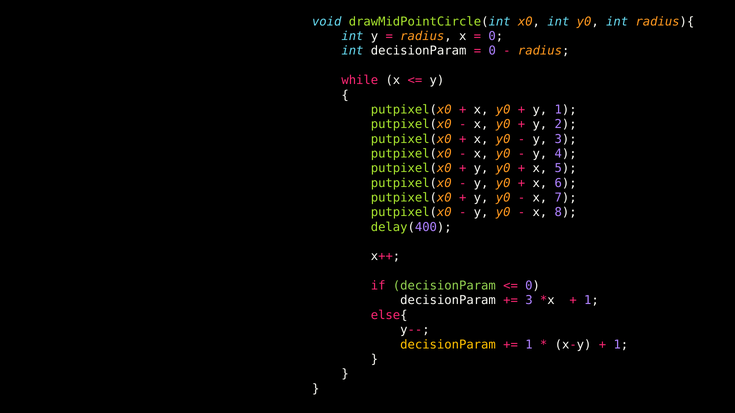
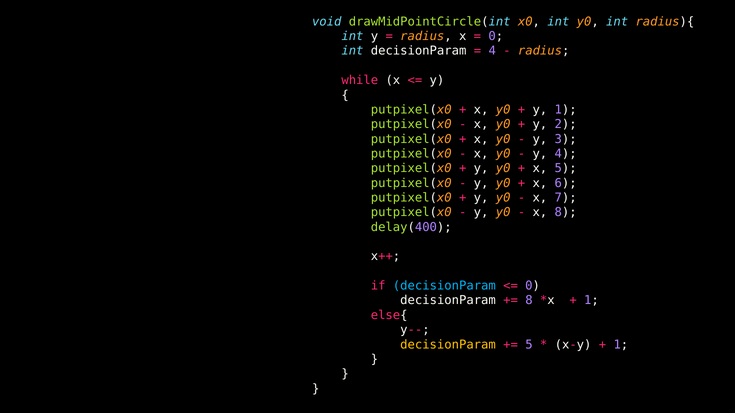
0 at (492, 51): 0 -> 4
decisionParam at (444, 286) colour: light green -> light blue
3 at (529, 301): 3 -> 8
1 at (529, 345): 1 -> 5
